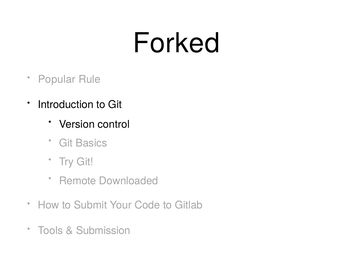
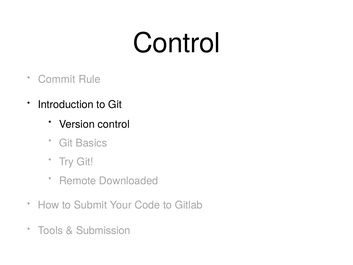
Forked at (176, 43): Forked -> Control
Popular: Popular -> Commit
